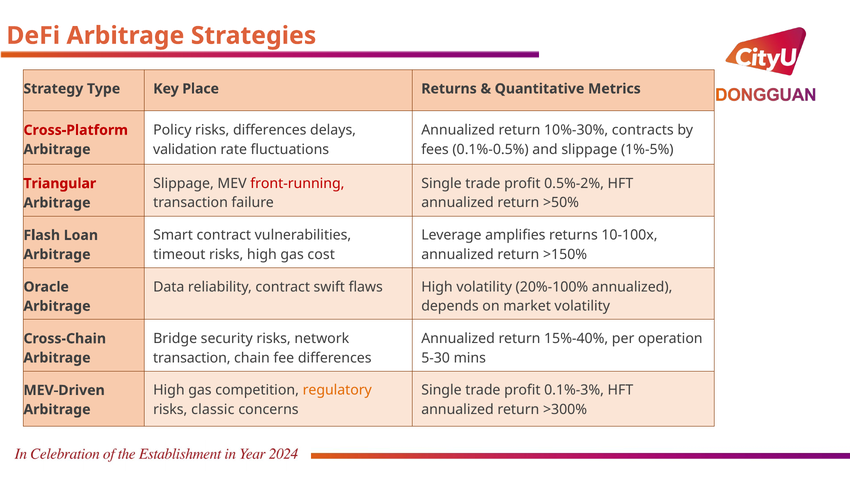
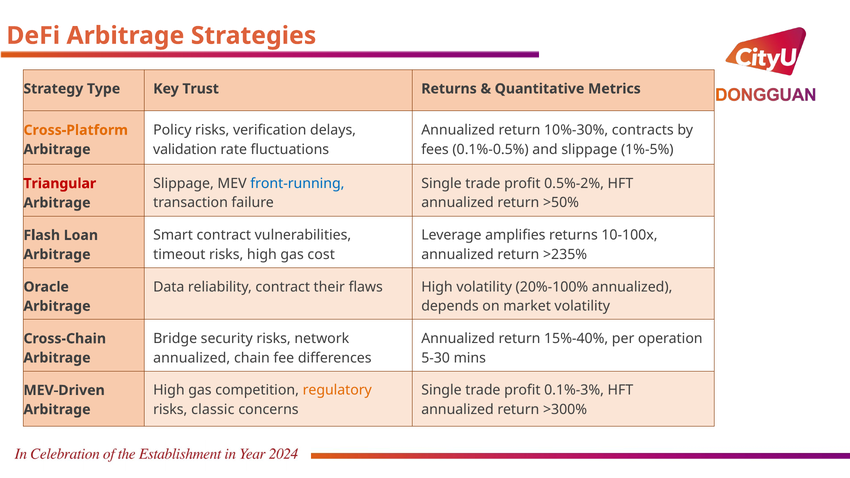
Place: Place -> Trust
risks differences: differences -> verification
Cross-Platform colour: red -> orange
front-running colour: red -> blue
>150%: >150% -> >235%
swift: swift -> their
transaction at (192, 358): transaction -> annualized
